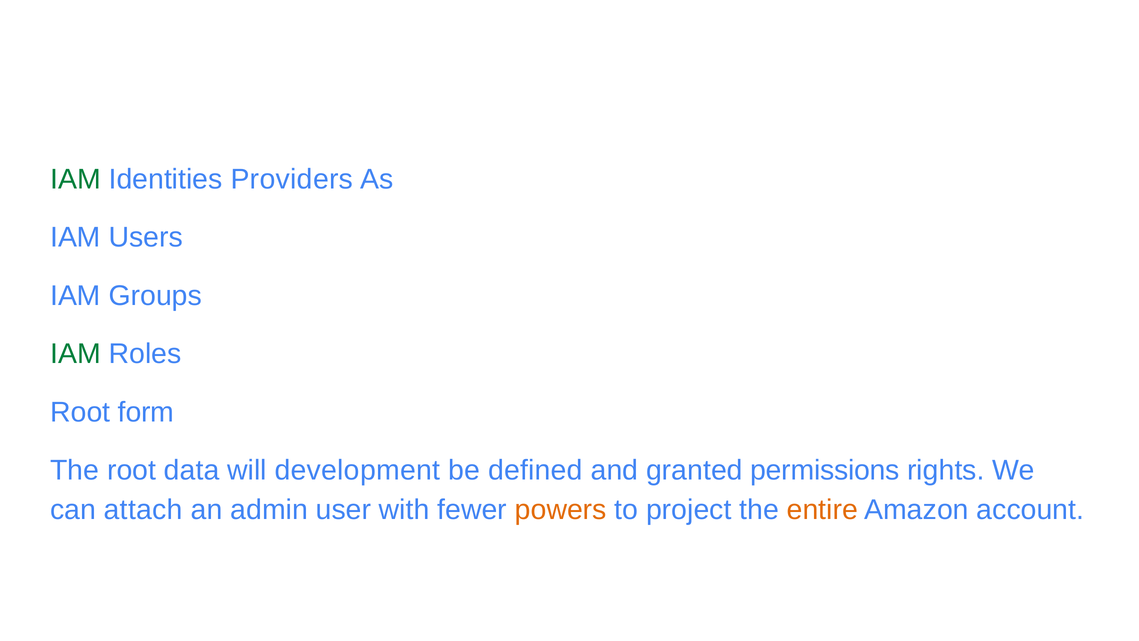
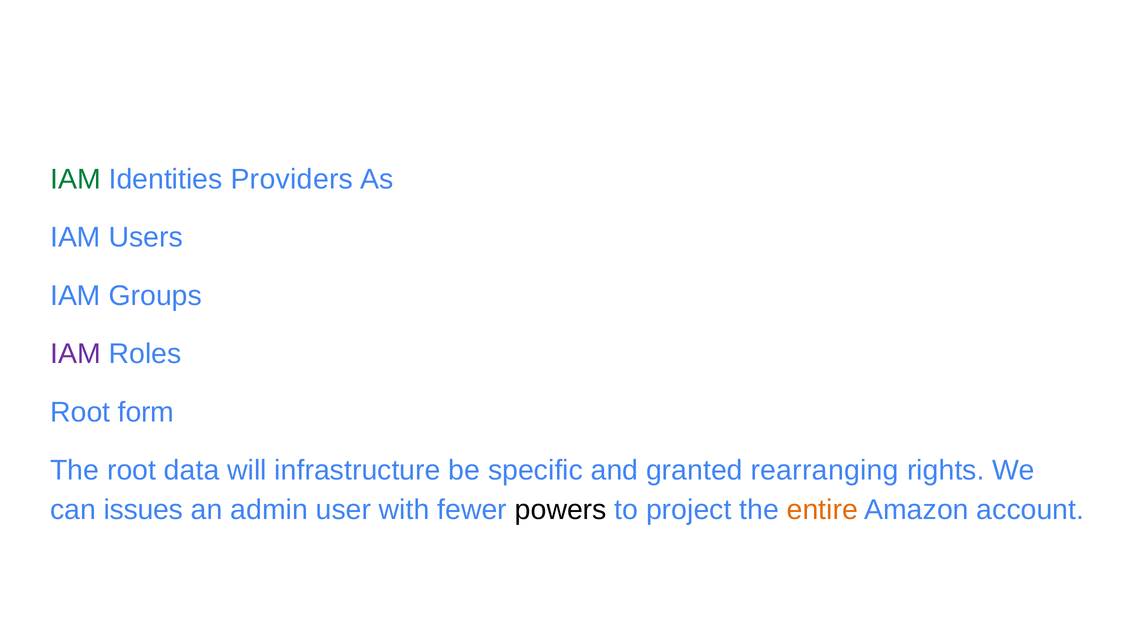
IAM at (75, 354) colour: green -> purple
development: development -> infrastructure
defined: defined -> specific
permissions: permissions -> rearranging
attach: attach -> issues
powers colour: orange -> black
